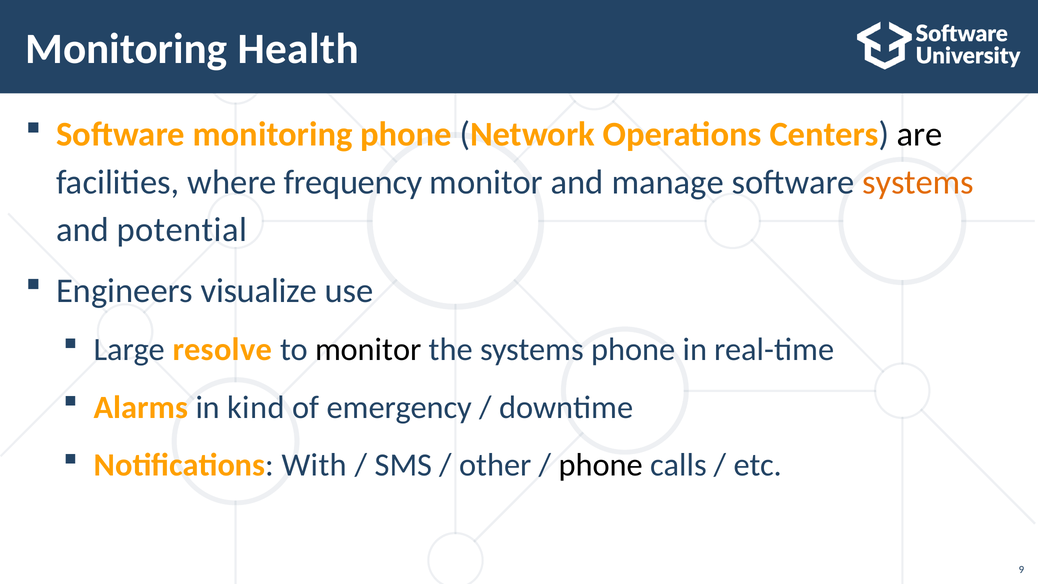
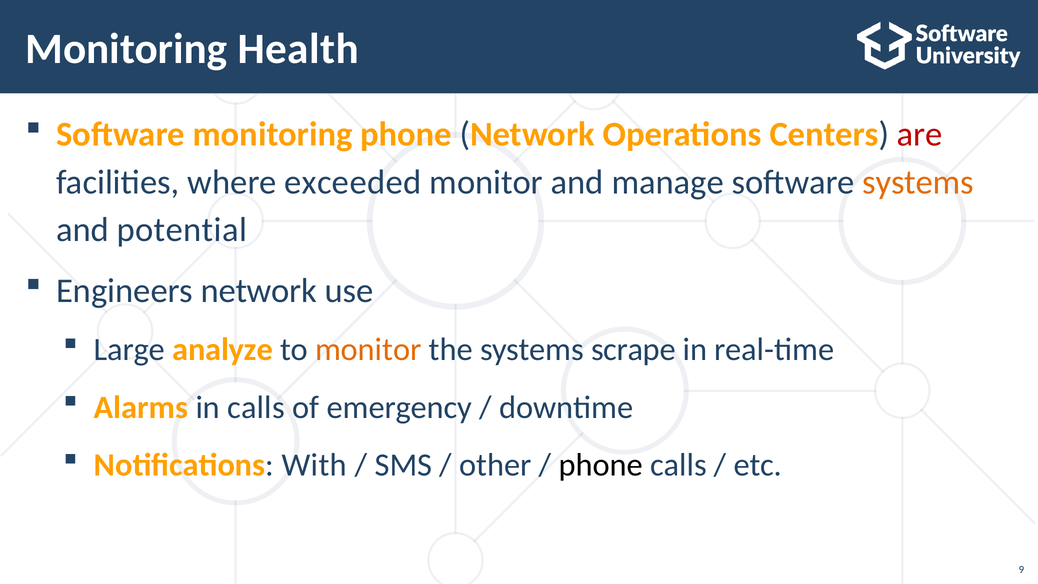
are colour: black -> red
frequency: frequency -> exceeded
Engineers visualize: visualize -> network
resolve: resolve -> analyze
monitor at (368, 350) colour: black -> orange
systems phone: phone -> scrape
in kind: kind -> calls
